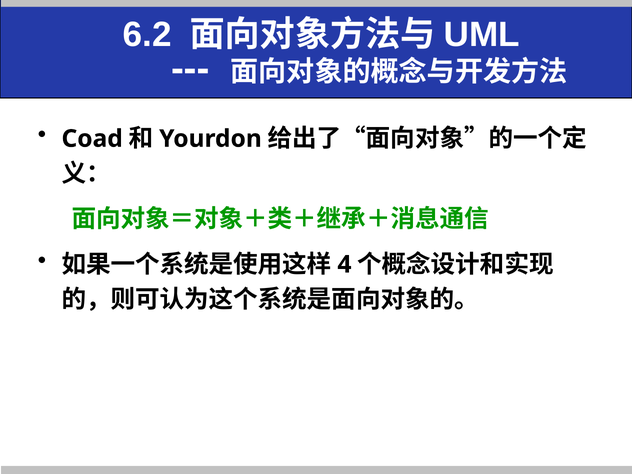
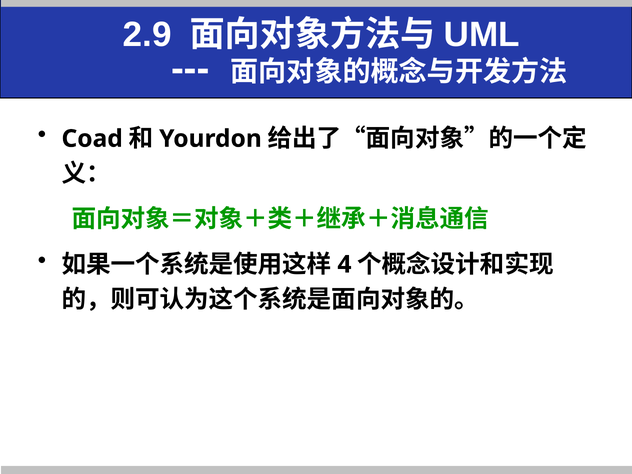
6.2: 6.2 -> 2.9
